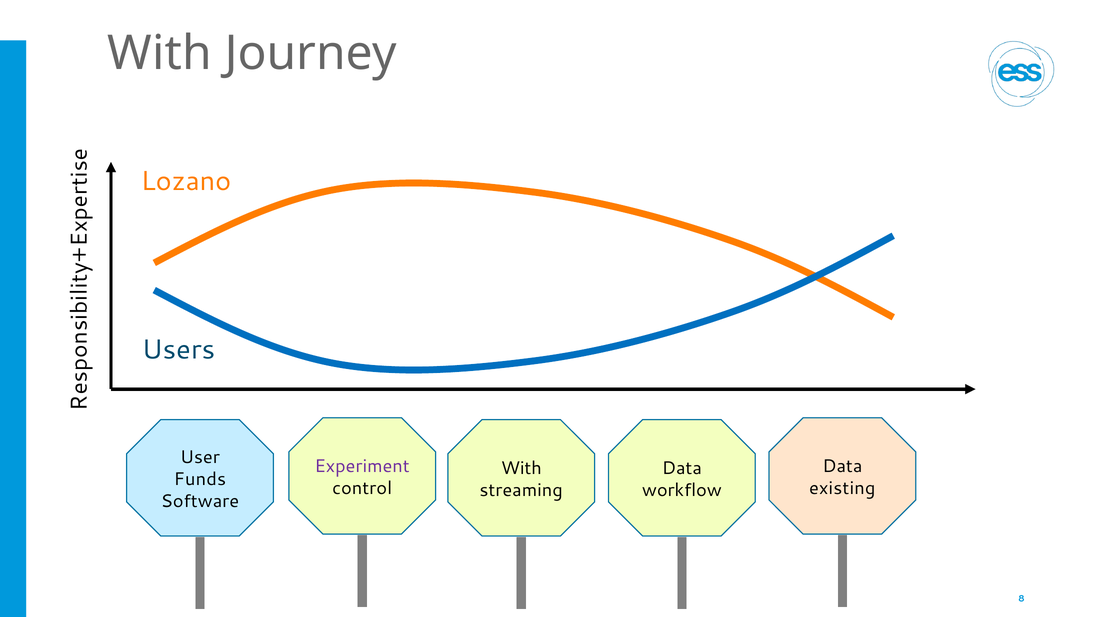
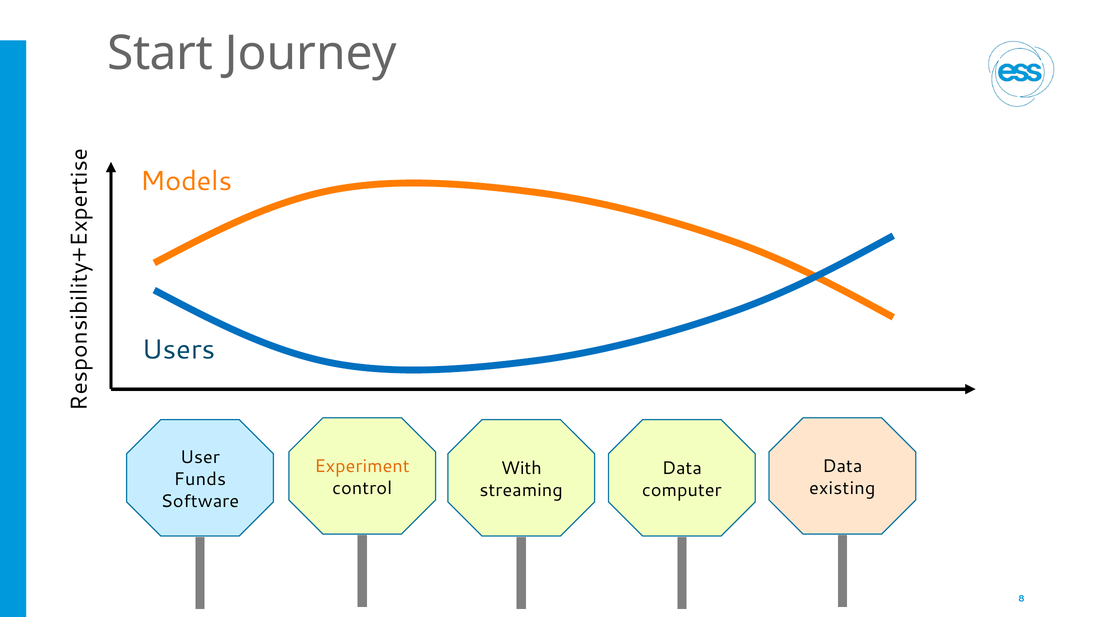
With at (160, 54): With -> Start
Lozano: Lozano -> Models
Experiment colour: purple -> orange
workflow: workflow -> computer
